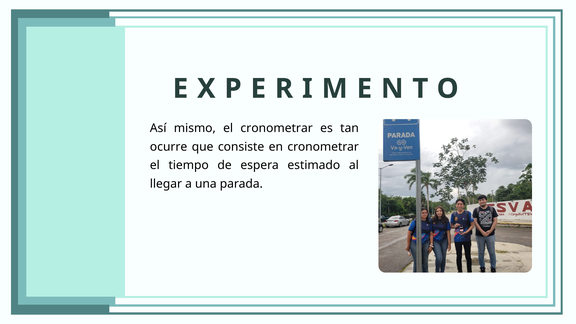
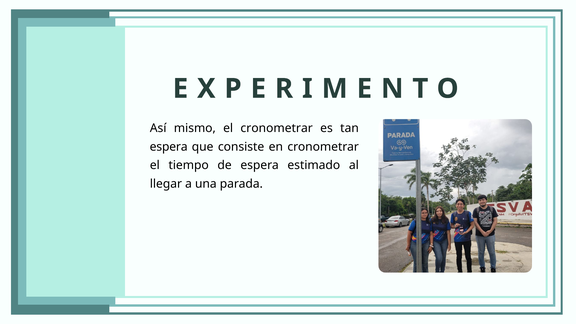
ocurre at (169, 147): ocurre -> espera
